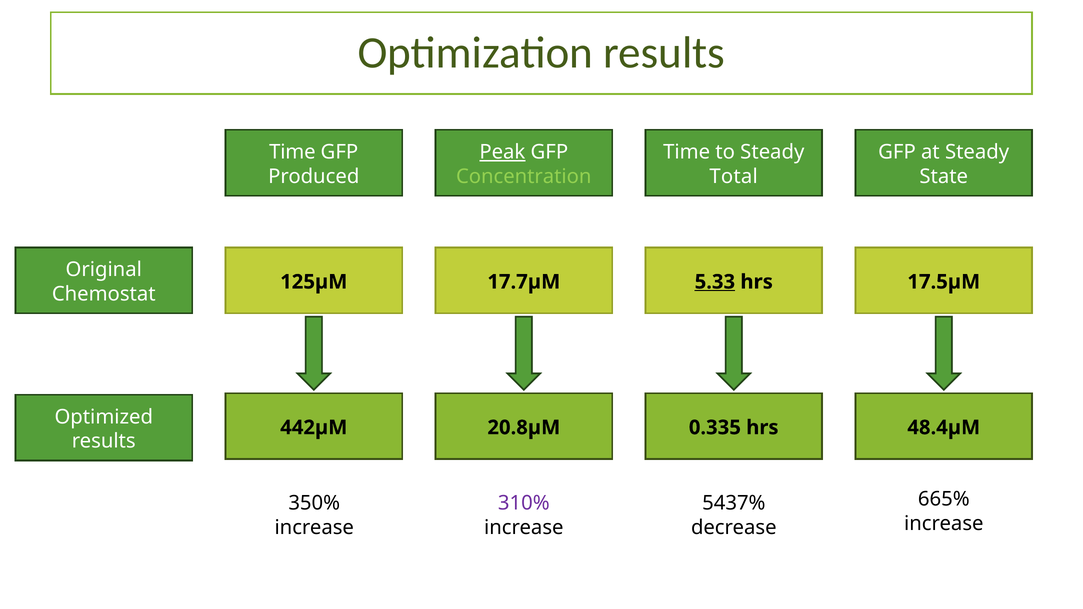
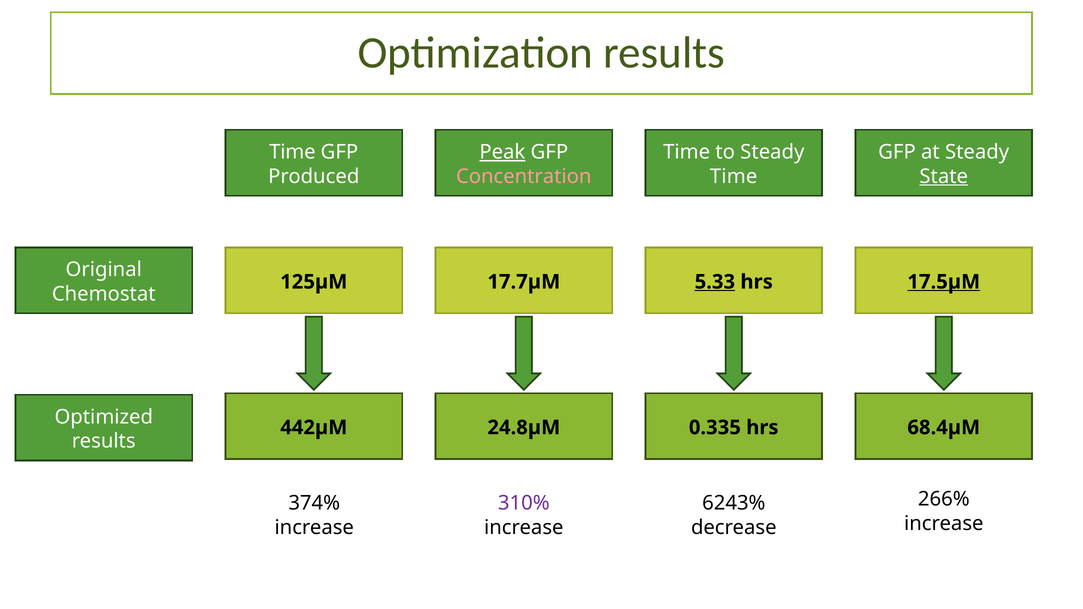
Concentration colour: light green -> pink
Total at (734, 176): Total -> Time
State underline: none -> present
17.5µM underline: none -> present
20.8µM: 20.8µM -> 24.8µM
48.4µM: 48.4µM -> 68.4µM
665%: 665% -> 266%
350%: 350% -> 374%
5437%: 5437% -> 6243%
